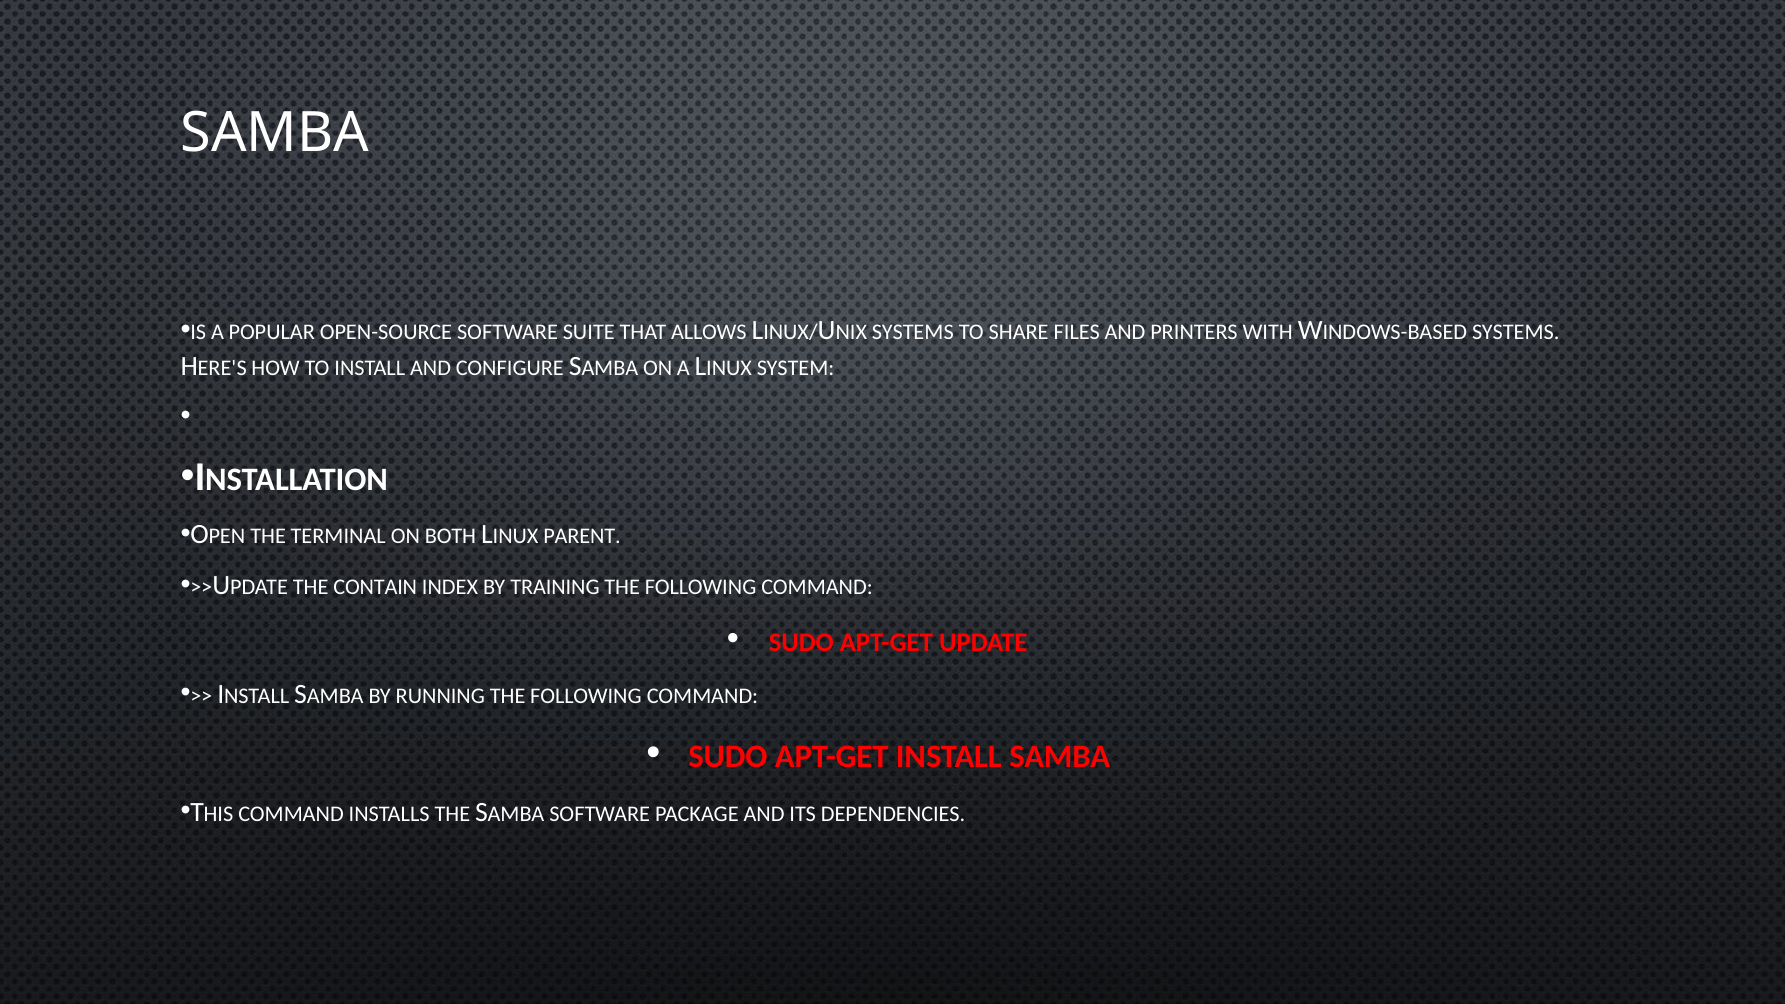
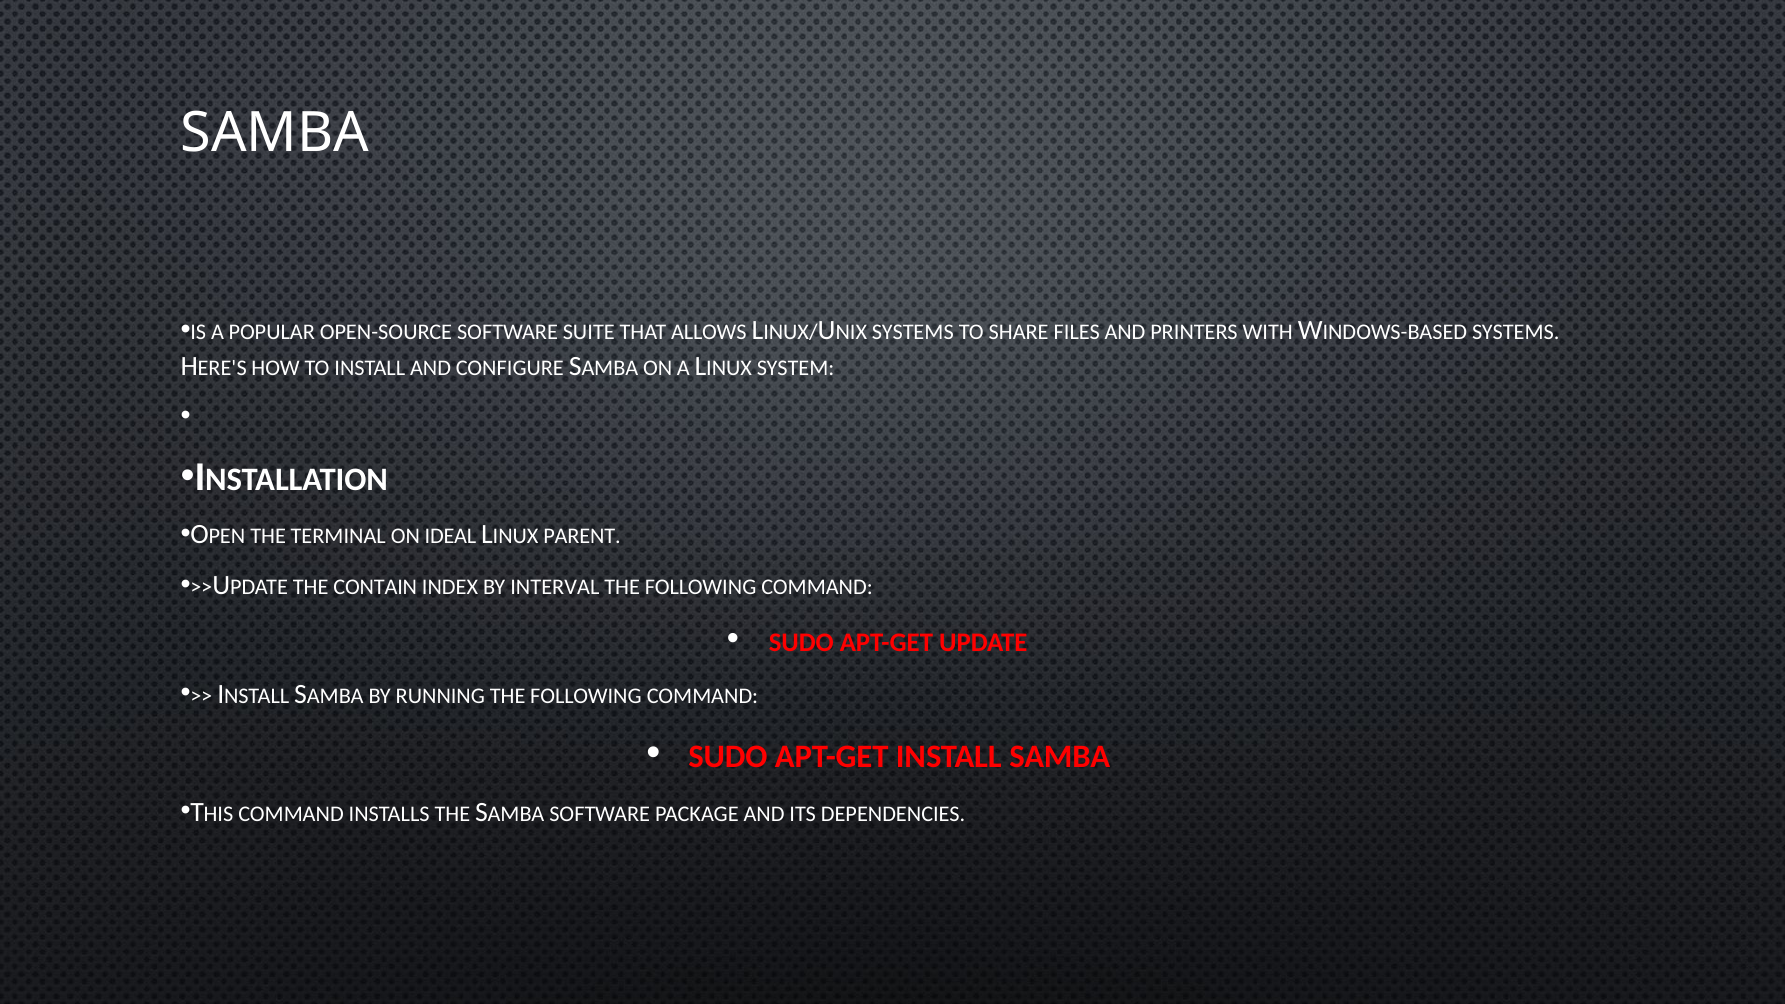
BOTH: BOTH -> IDEAL
TRAINING: TRAINING -> INTERVAL
